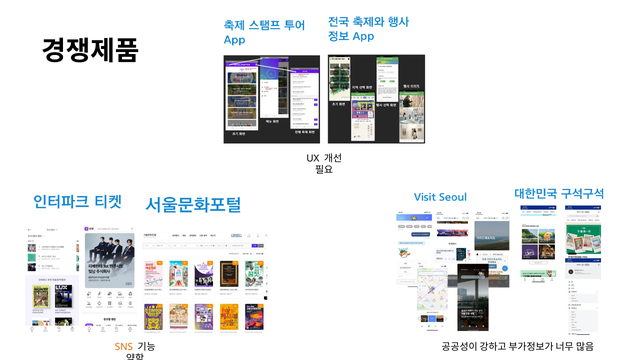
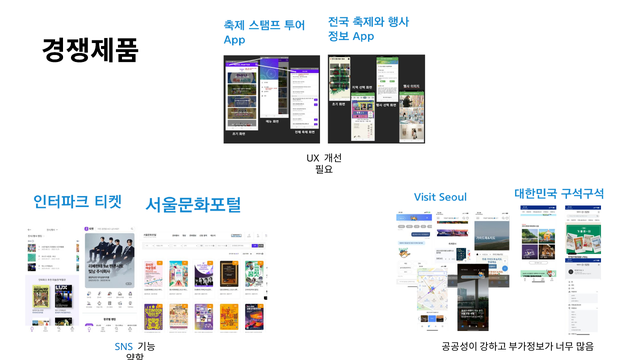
SNS colour: orange -> blue
